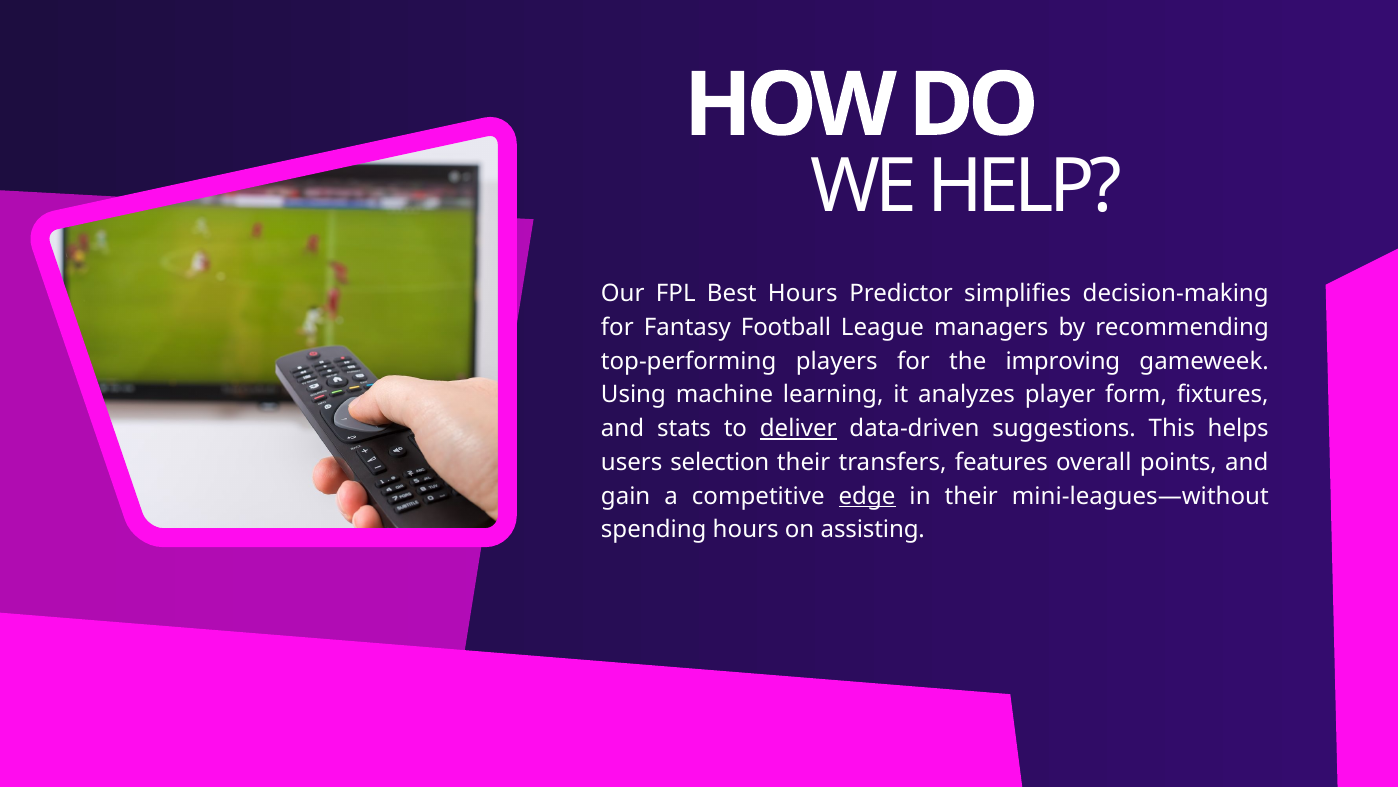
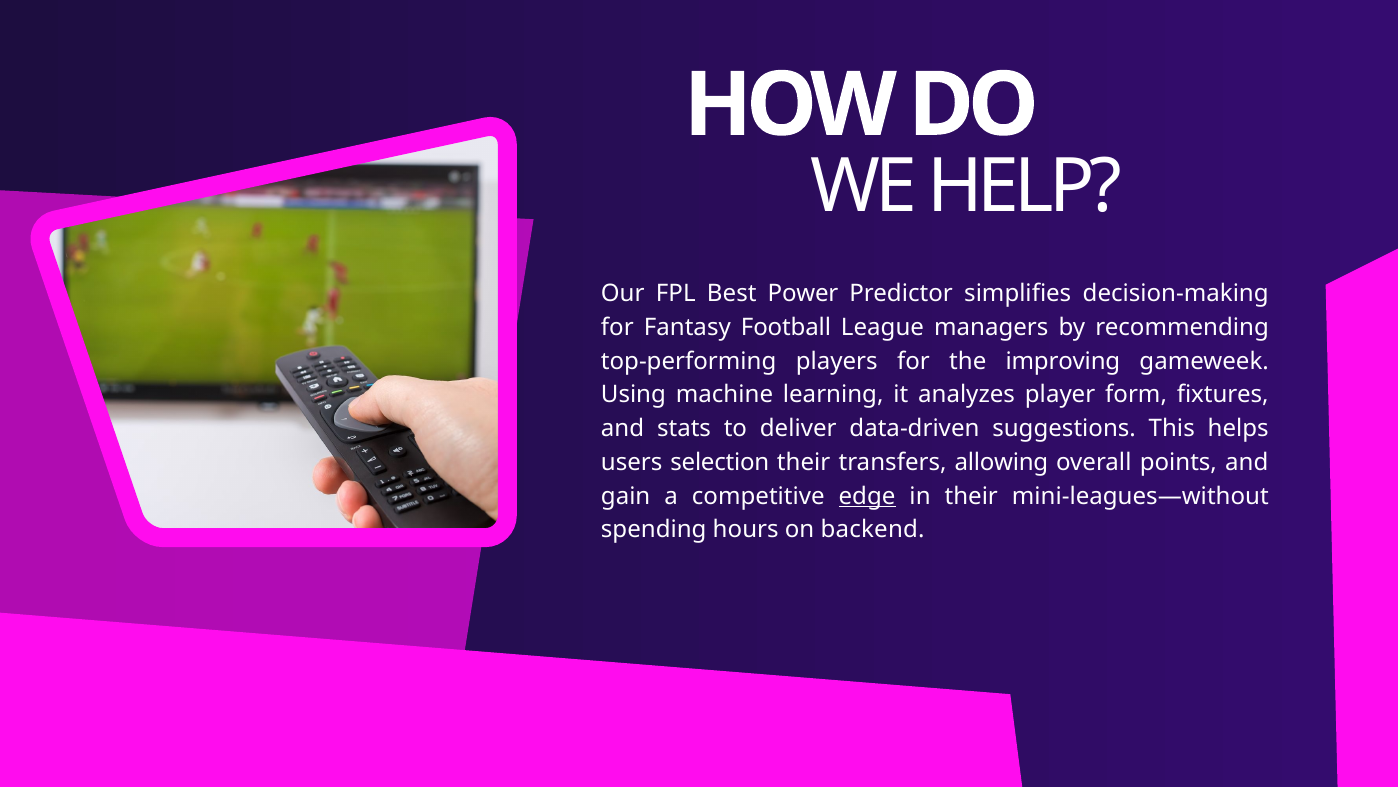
Best Hours: Hours -> Power
deliver underline: present -> none
features: features -> allowing
assisting: assisting -> backend
